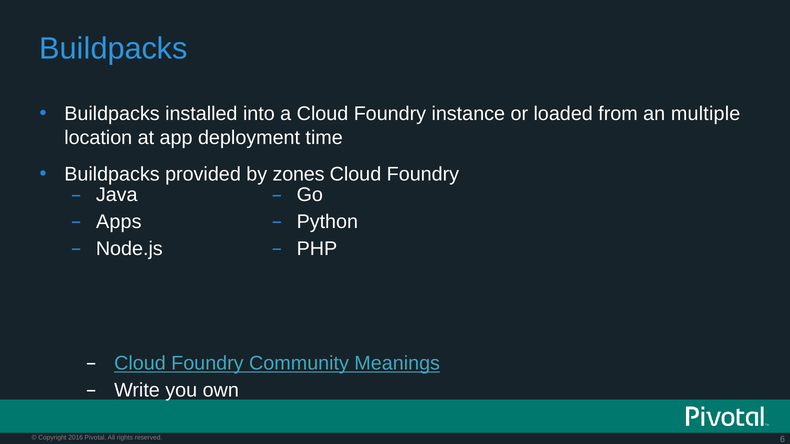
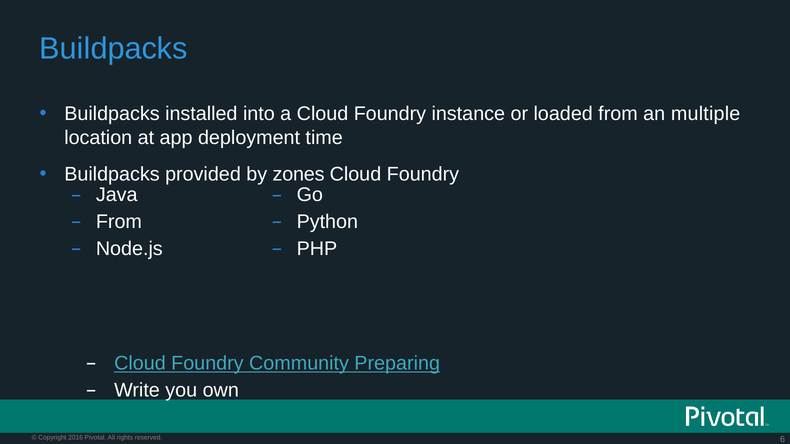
Apps at (119, 222): Apps -> From
Meanings: Meanings -> Preparing
